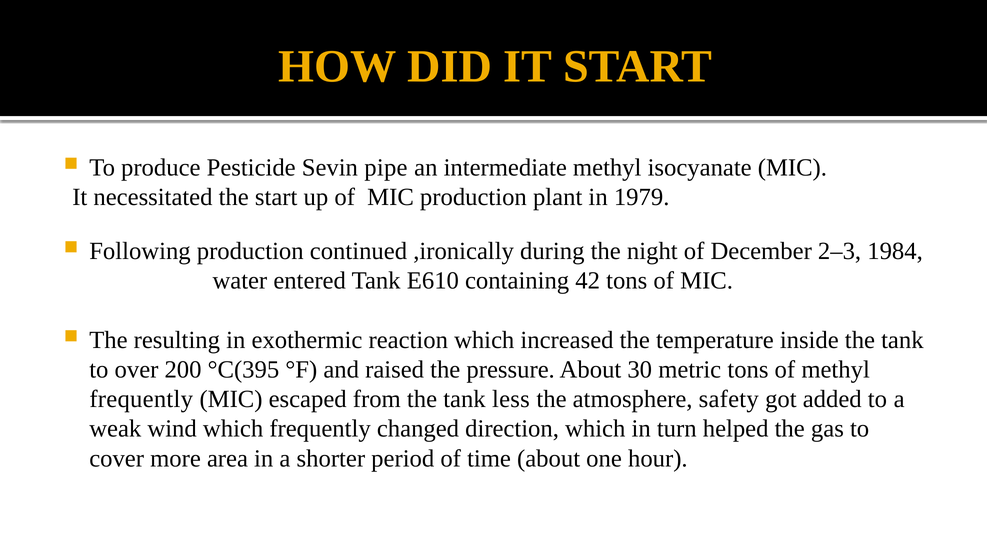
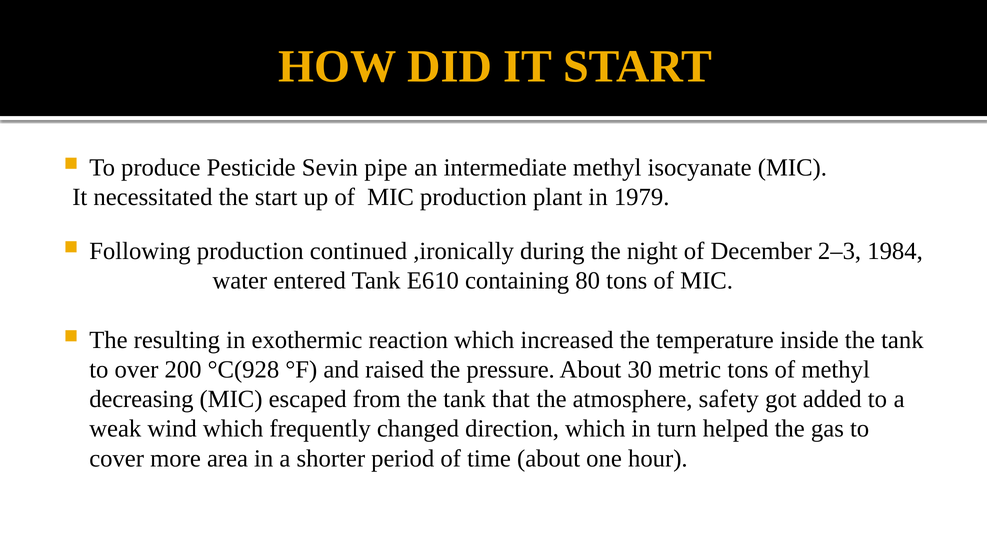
42: 42 -> 80
°C(395: °C(395 -> °C(928
frequently at (141, 399): frequently -> decreasing
less: less -> that
